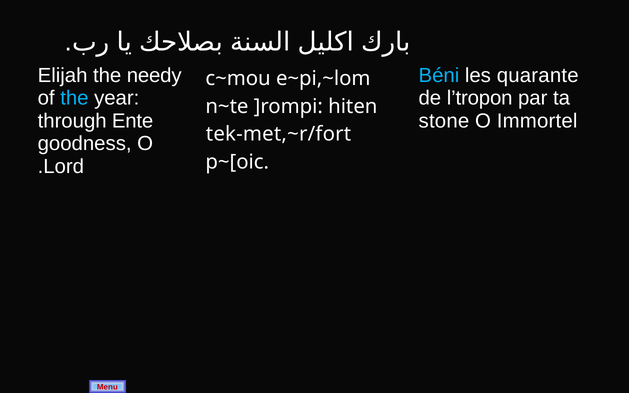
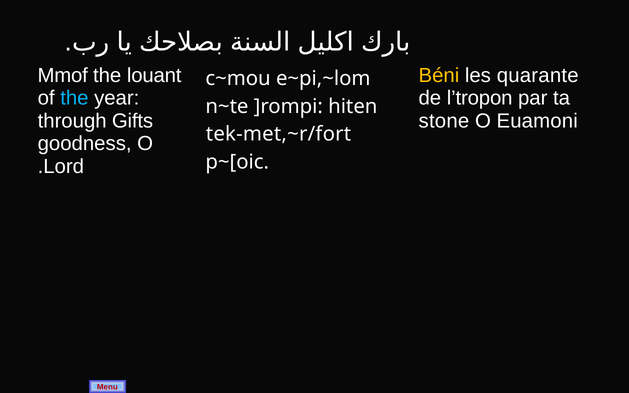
Elijah: Elijah -> Mmof
needy: needy -> louant
Béni colour: light blue -> yellow
Ente: Ente -> Gifts
Immortel: Immortel -> Euamoni
